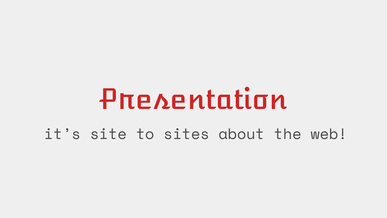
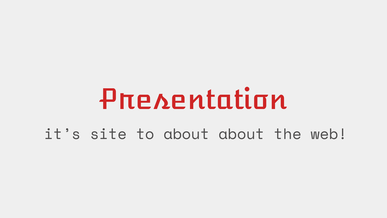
to sites: sites -> about
